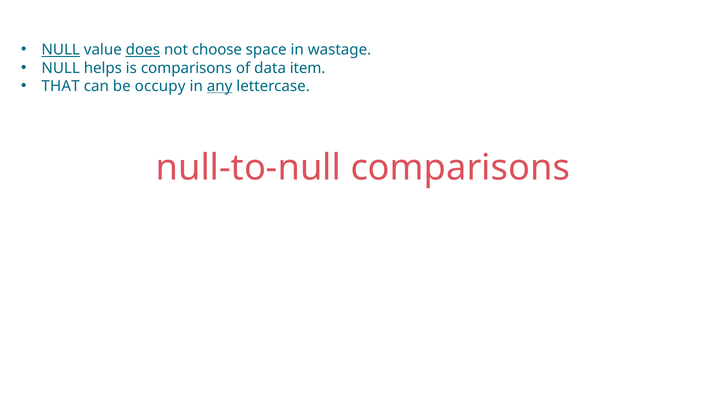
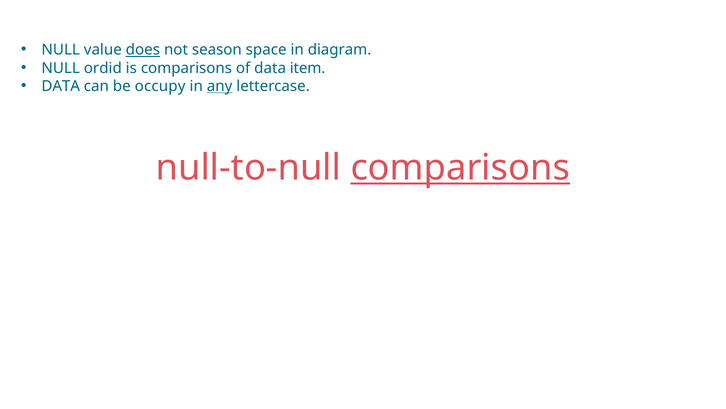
NULL at (61, 50) underline: present -> none
choose: choose -> season
wastage: wastage -> diagram
helps: helps -> ordid
THAT at (61, 86): THAT -> DATA
comparisons at (460, 168) underline: none -> present
